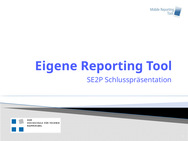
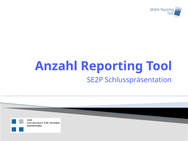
Eigene: Eigene -> Anzahl
